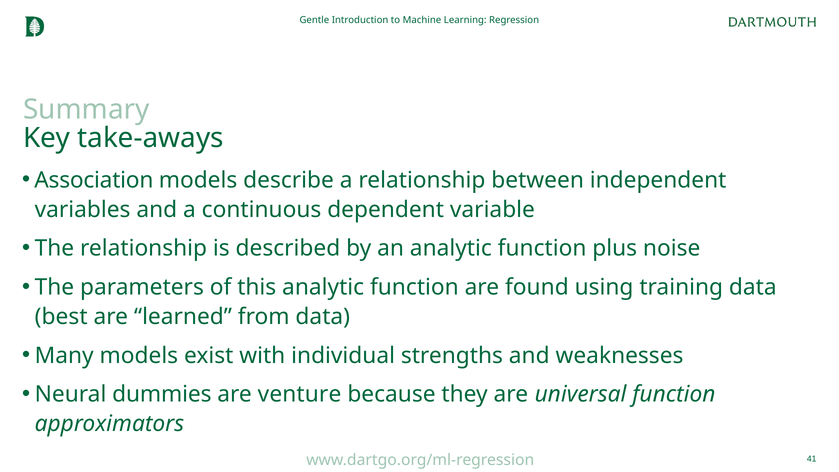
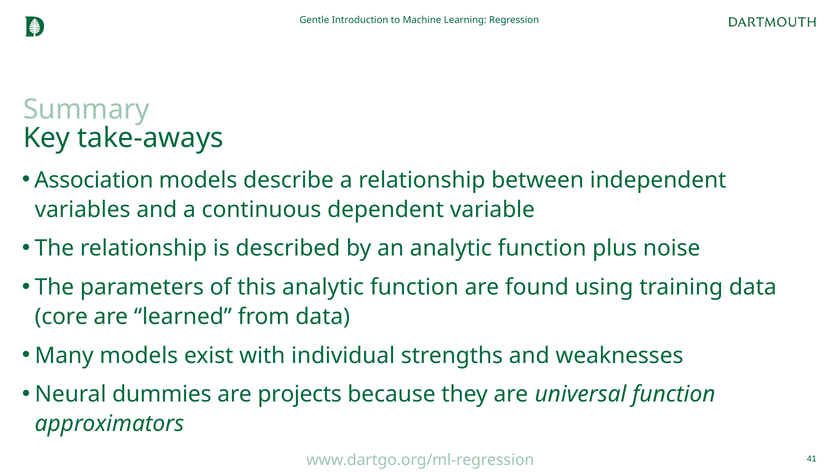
best: best -> core
venture: venture -> projects
